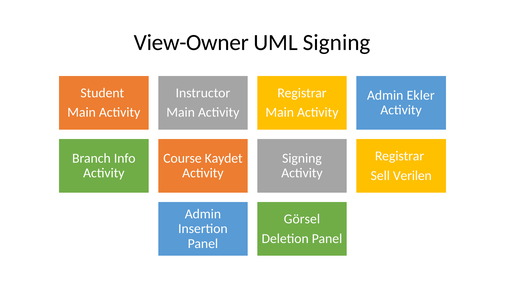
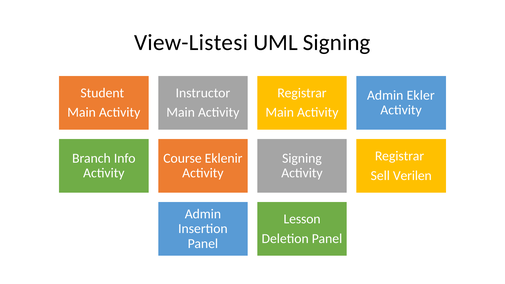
View-Owner: View-Owner -> View-Listesi
Kaydet: Kaydet -> Eklenir
Görsel: Görsel -> Lesson
